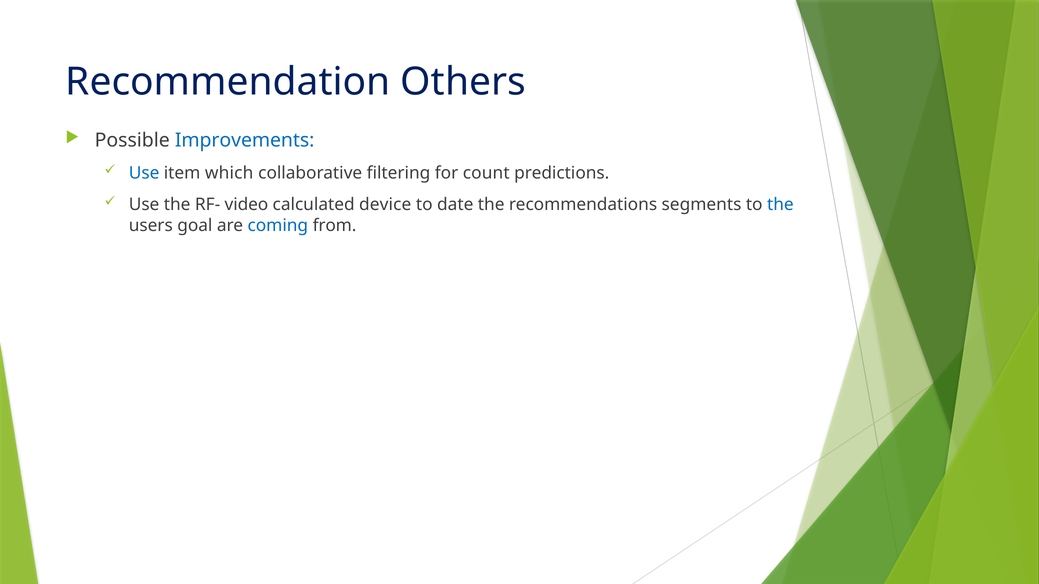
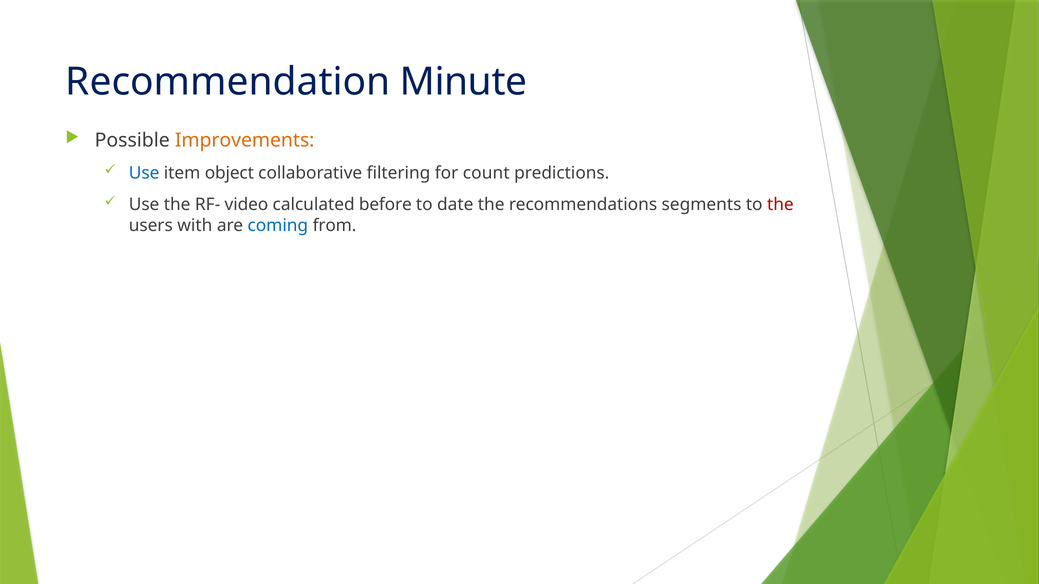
Others: Others -> Minute
Improvements colour: blue -> orange
which: which -> object
device: device -> before
the at (780, 205) colour: blue -> red
goal: goal -> with
